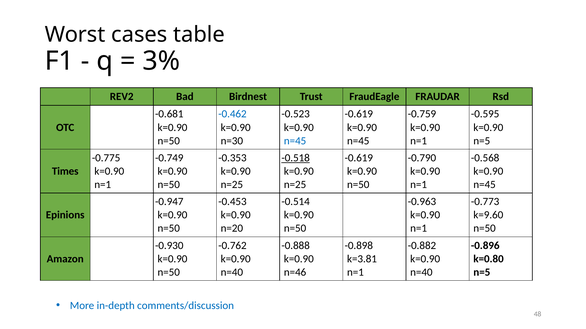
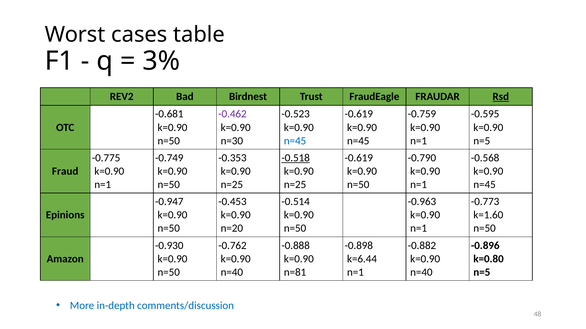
Rsd underline: none -> present
-0.462 colour: blue -> purple
Times: Times -> Fraud
k=9.60: k=9.60 -> k=1.60
k=3.81: k=3.81 -> k=6.44
n=46: n=46 -> n=81
